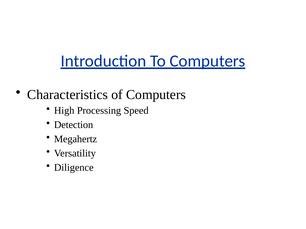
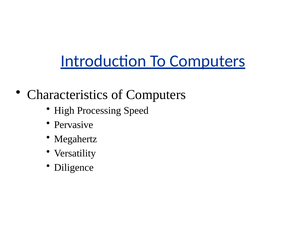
Detection: Detection -> Pervasive
